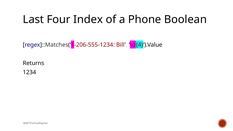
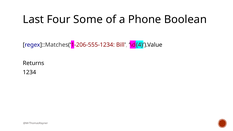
Index: Index -> Some
